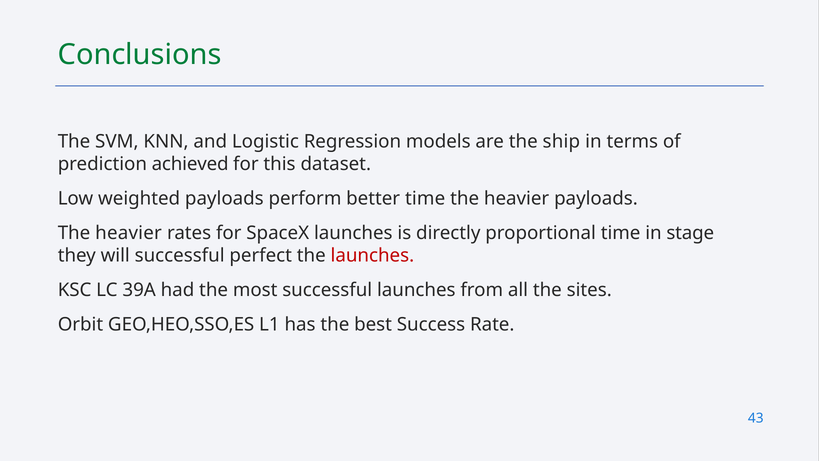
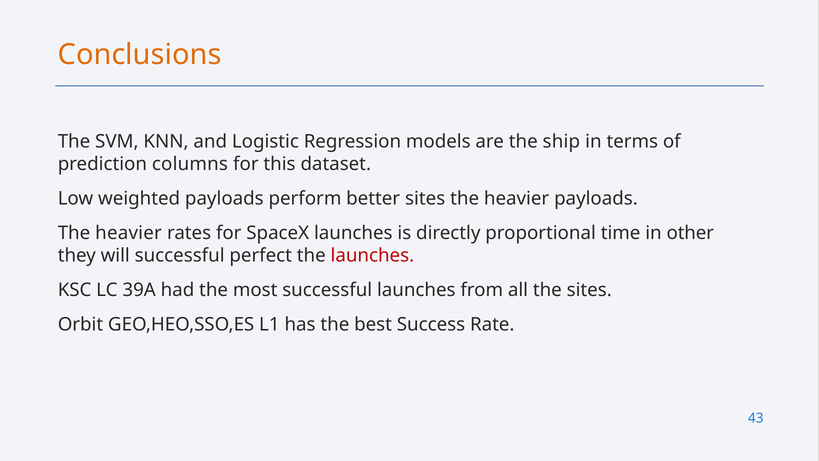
Conclusions colour: green -> orange
achieved: achieved -> columns
better time: time -> sites
stage: stage -> other
